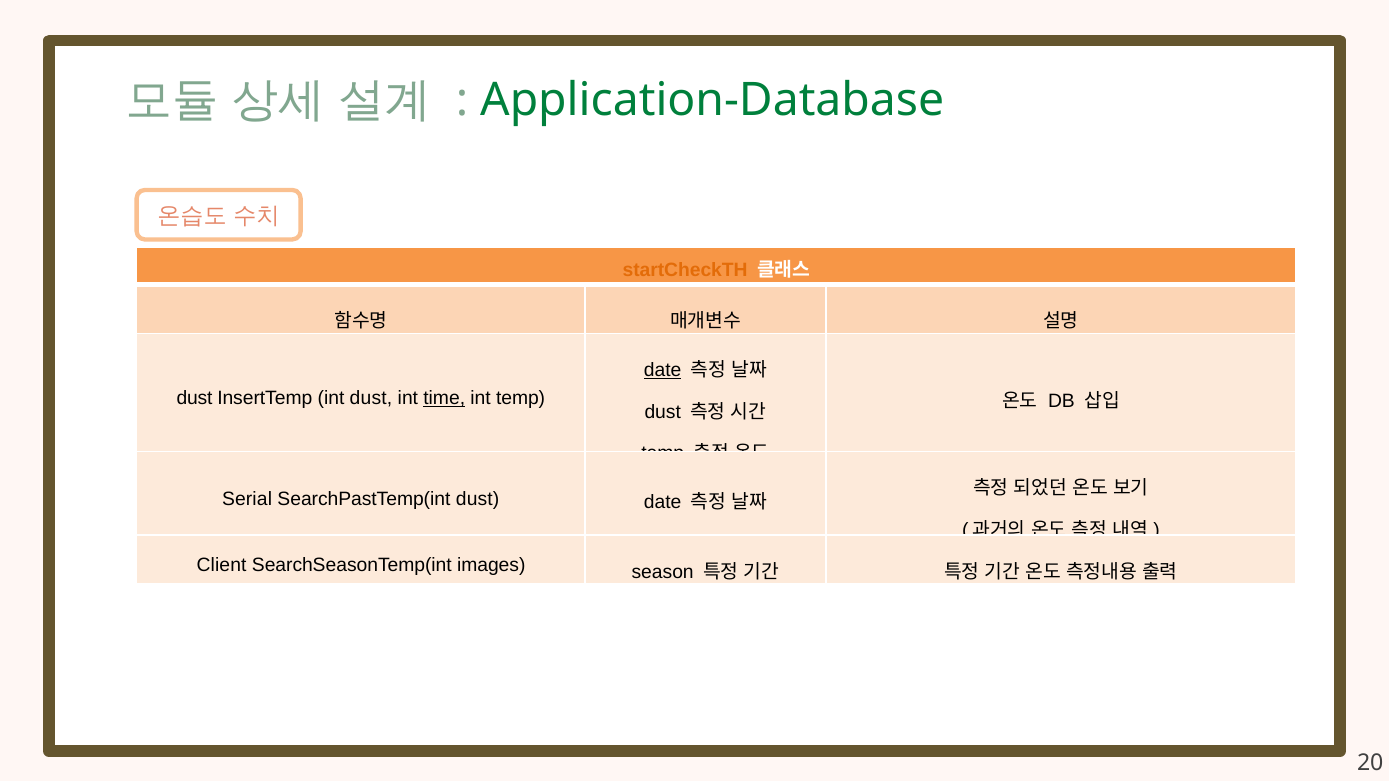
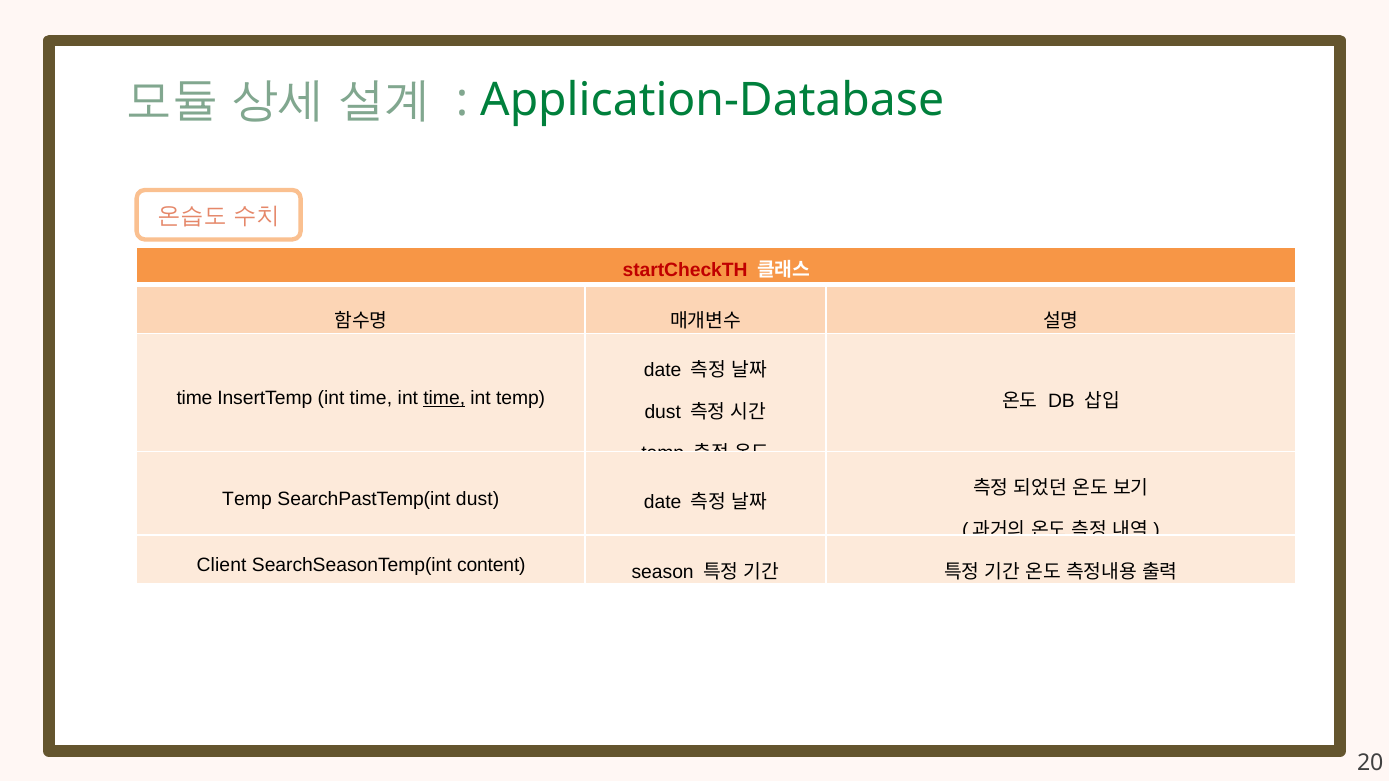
startCheckTH colour: orange -> red
date at (663, 370) underline: present -> none
dust at (194, 398): dust -> time
InsertTemp int dust: dust -> time
Serial at (247, 499): Serial -> Temp
images: images -> content
